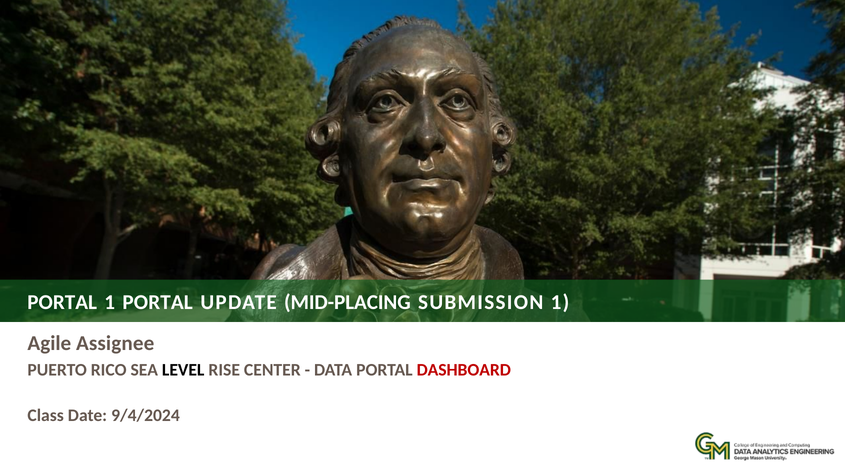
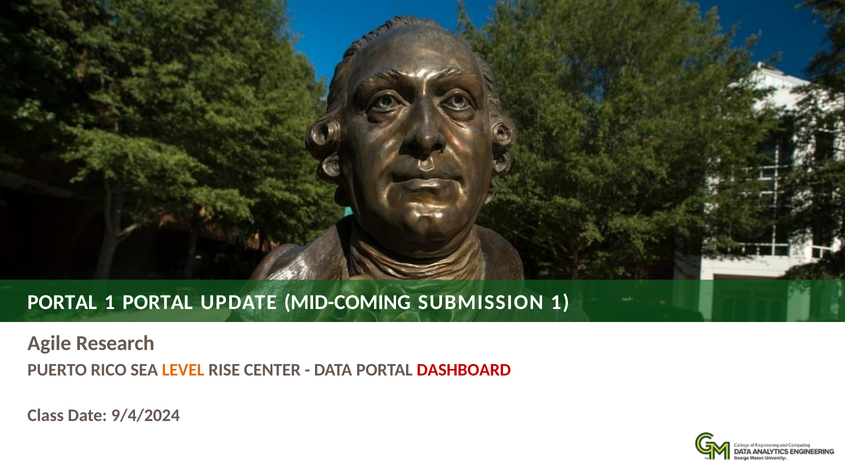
MID-PLACING: MID-PLACING -> MID-COMING
Assignee: Assignee -> Research
LEVEL colour: black -> orange
